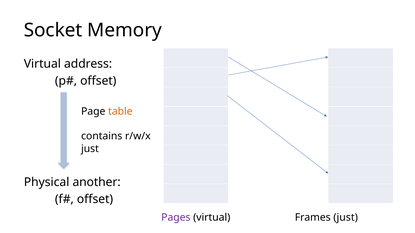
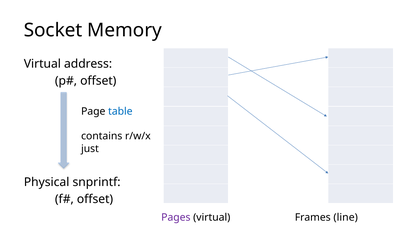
table colour: orange -> blue
another: another -> snprintf
Frames just: just -> line
